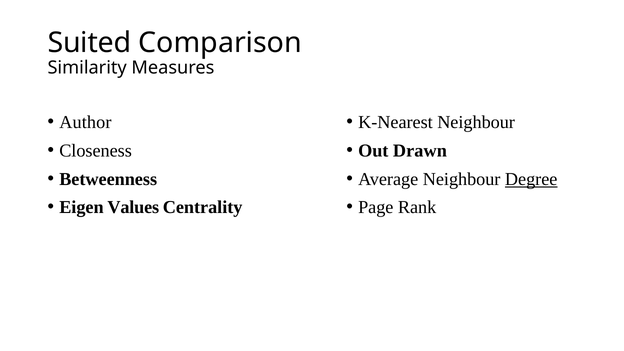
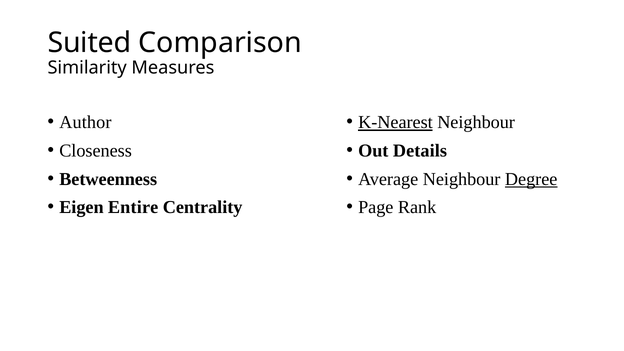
K-Nearest underline: none -> present
Drawn: Drawn -> Details
Values: Values -> Entire
